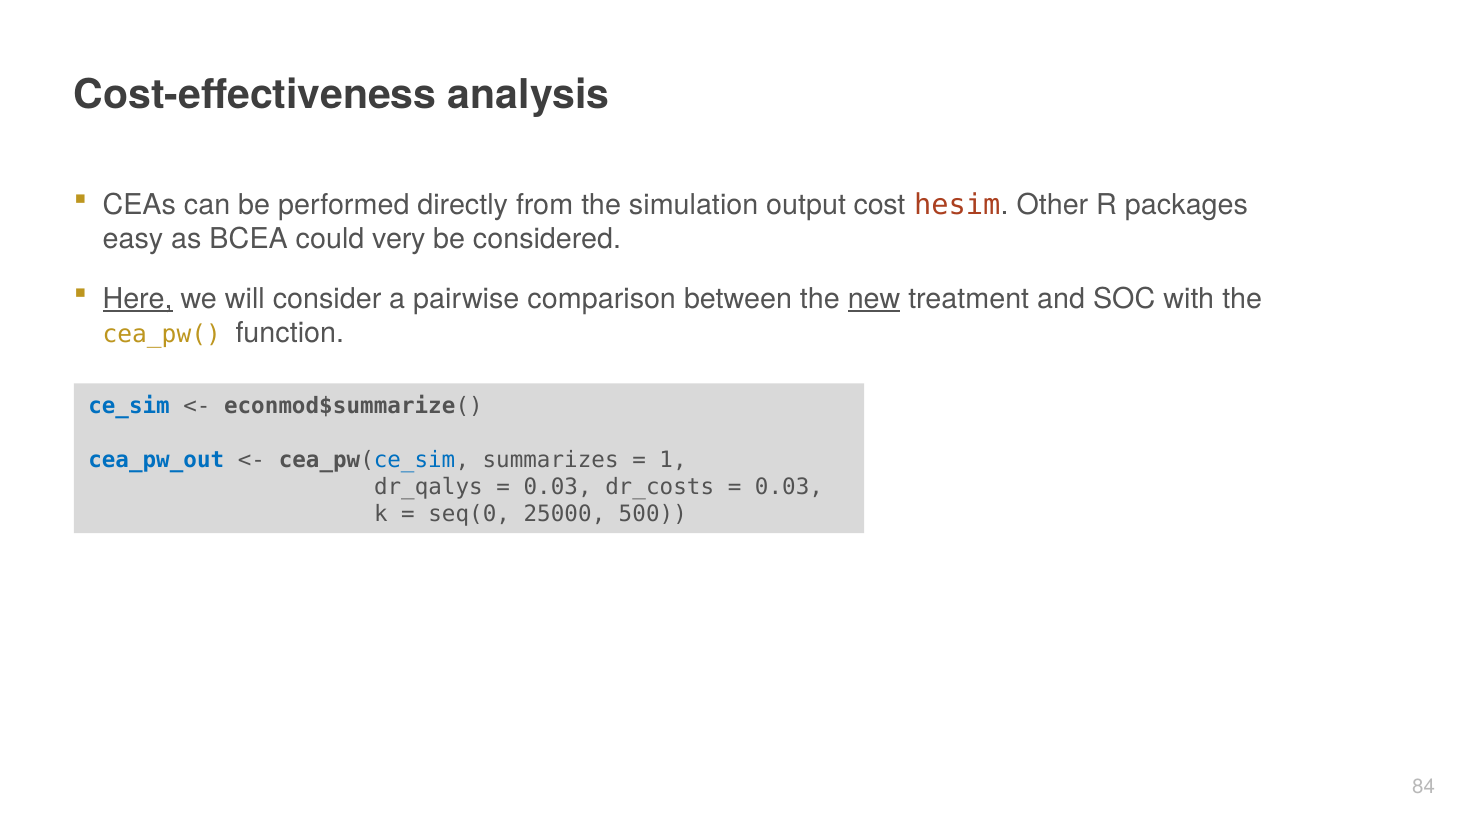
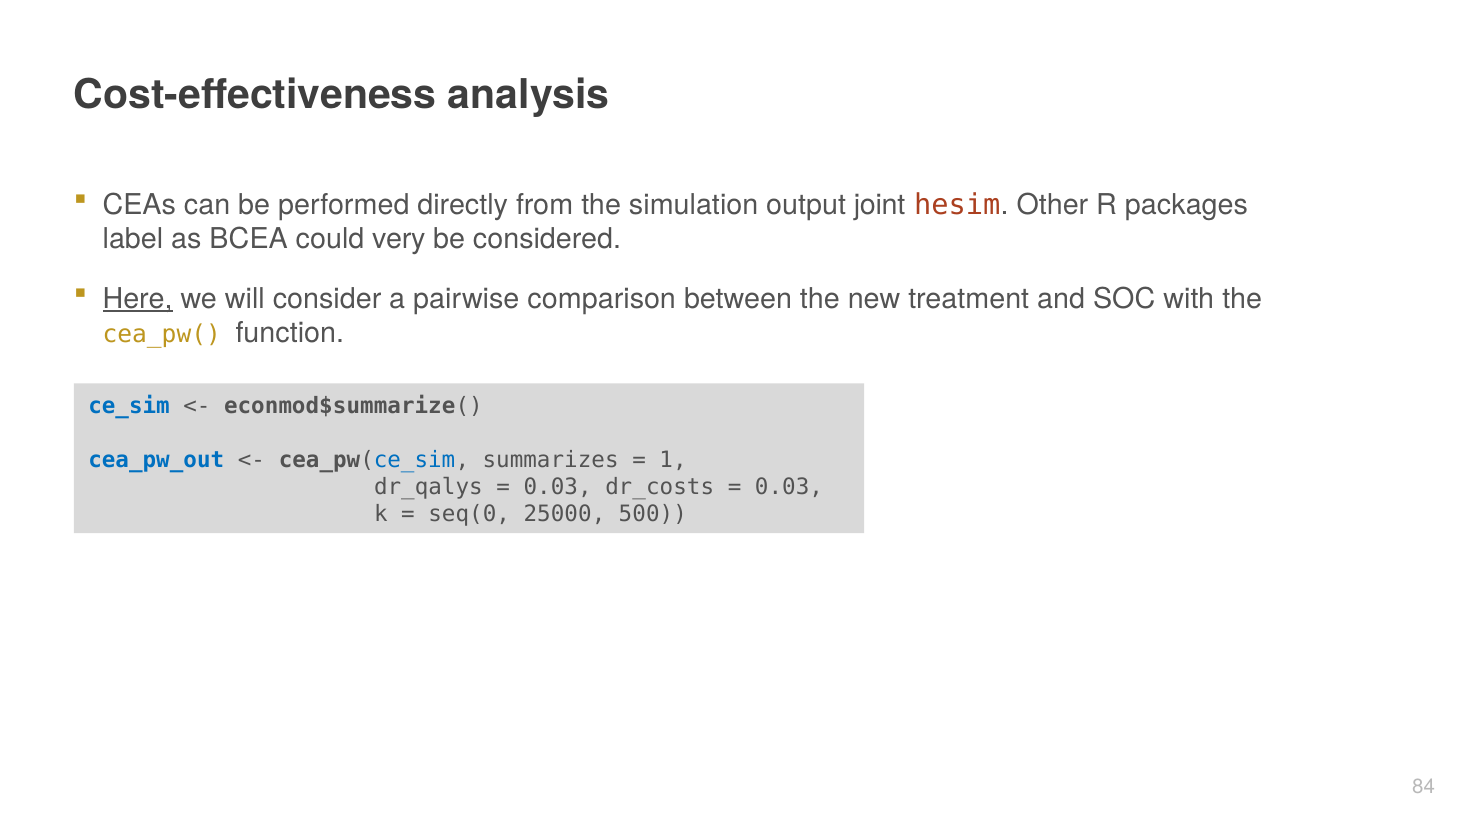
cost: cost -> joint
easy: easy -> label
new underline: present -> none
